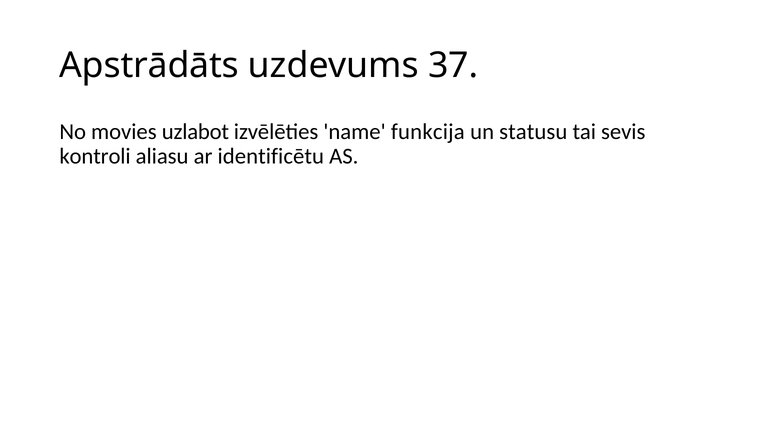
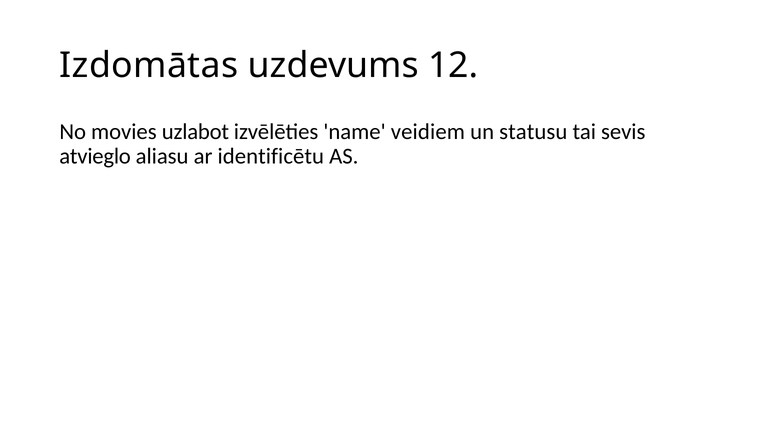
Apstrādāts: Apstrādāts -> Izdomātas
37: 37 -> 12
funkcija: funkcija -> veidiem
kontroli: kontroli -> atvieglo
